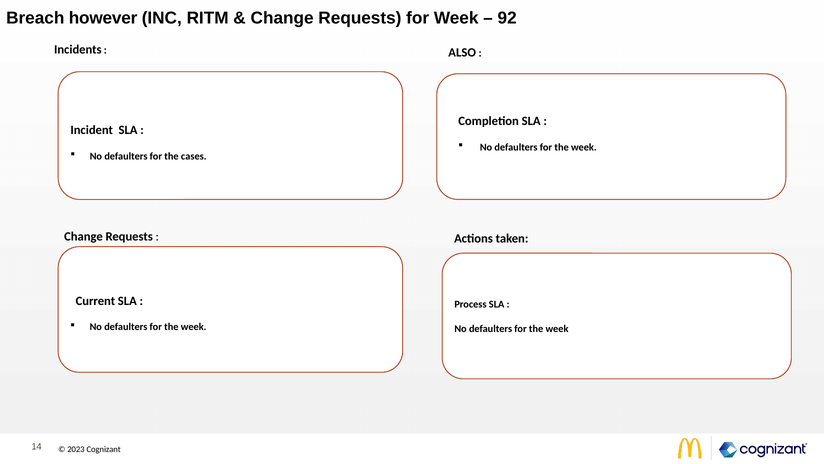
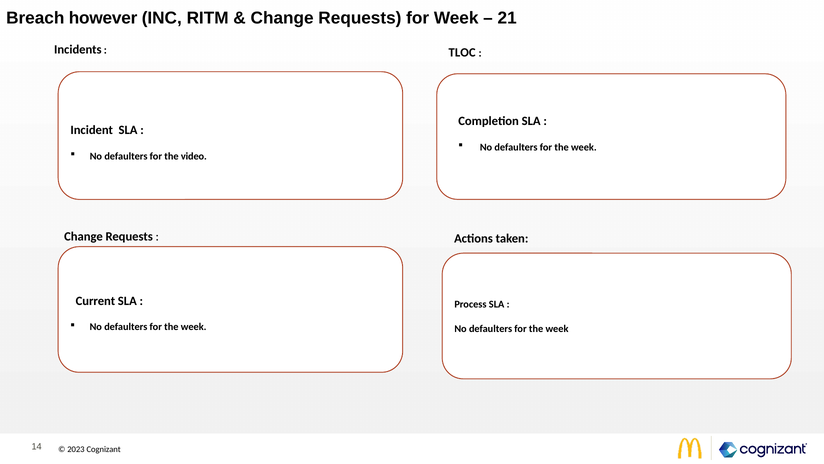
92: 92 -> 21
ALSO: ALSO -> TLOC
cases: cases -> video
